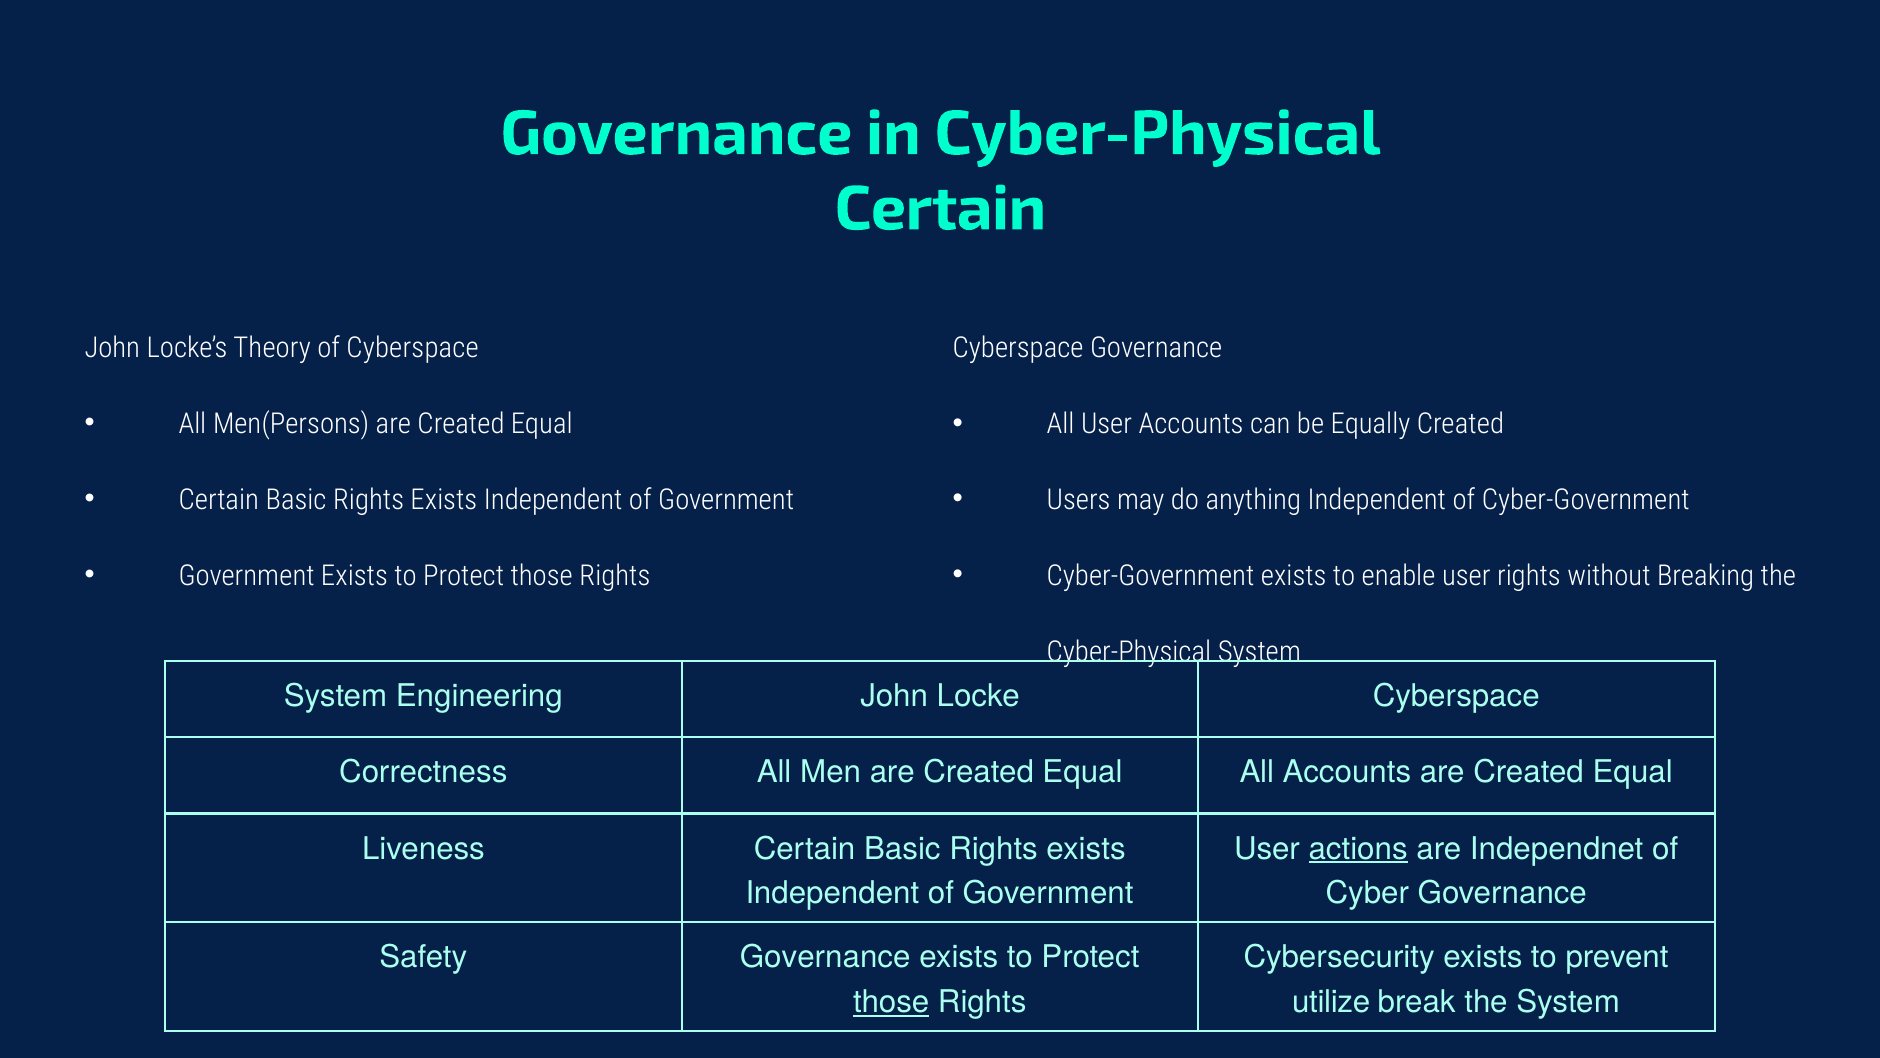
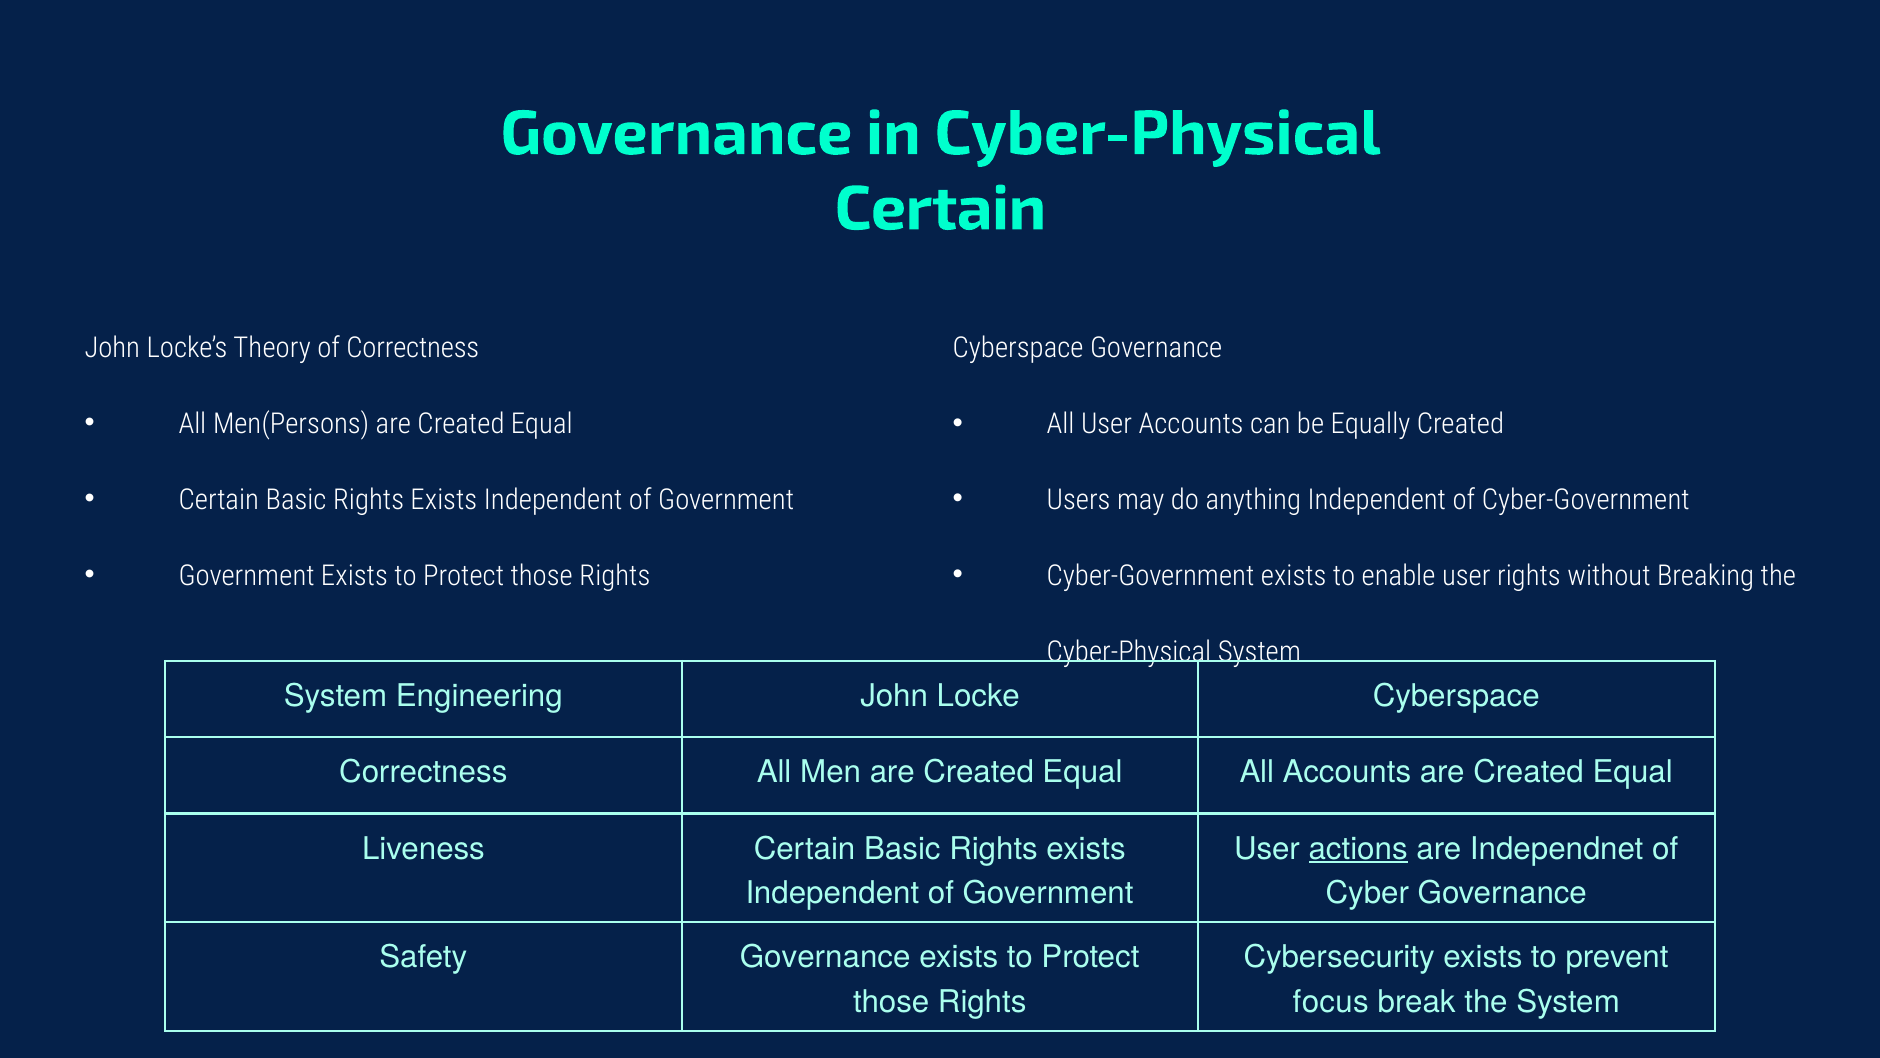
of Cyberspace: Cyberspace -> Correctness
those at (891, 1002) underline: present -> none
utilize: utilize -> focus
